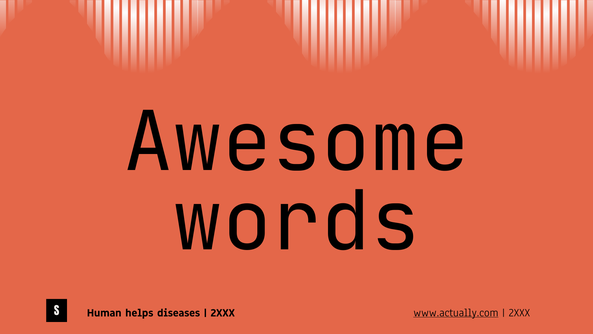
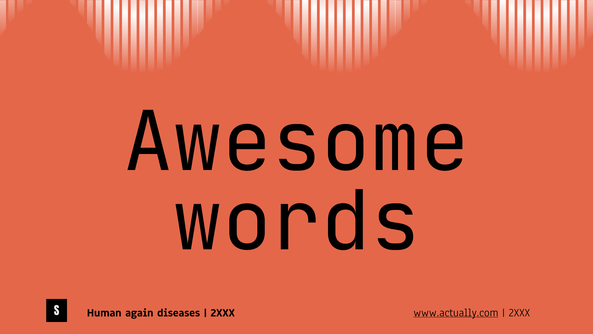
helps: helps -> again
